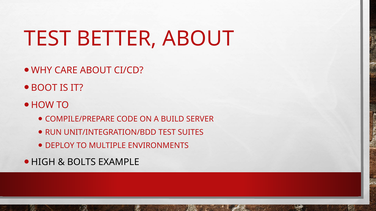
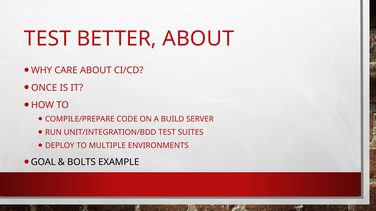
BOOT: BOOT -> ONCE
HIGH: HIGH -> GOAL
